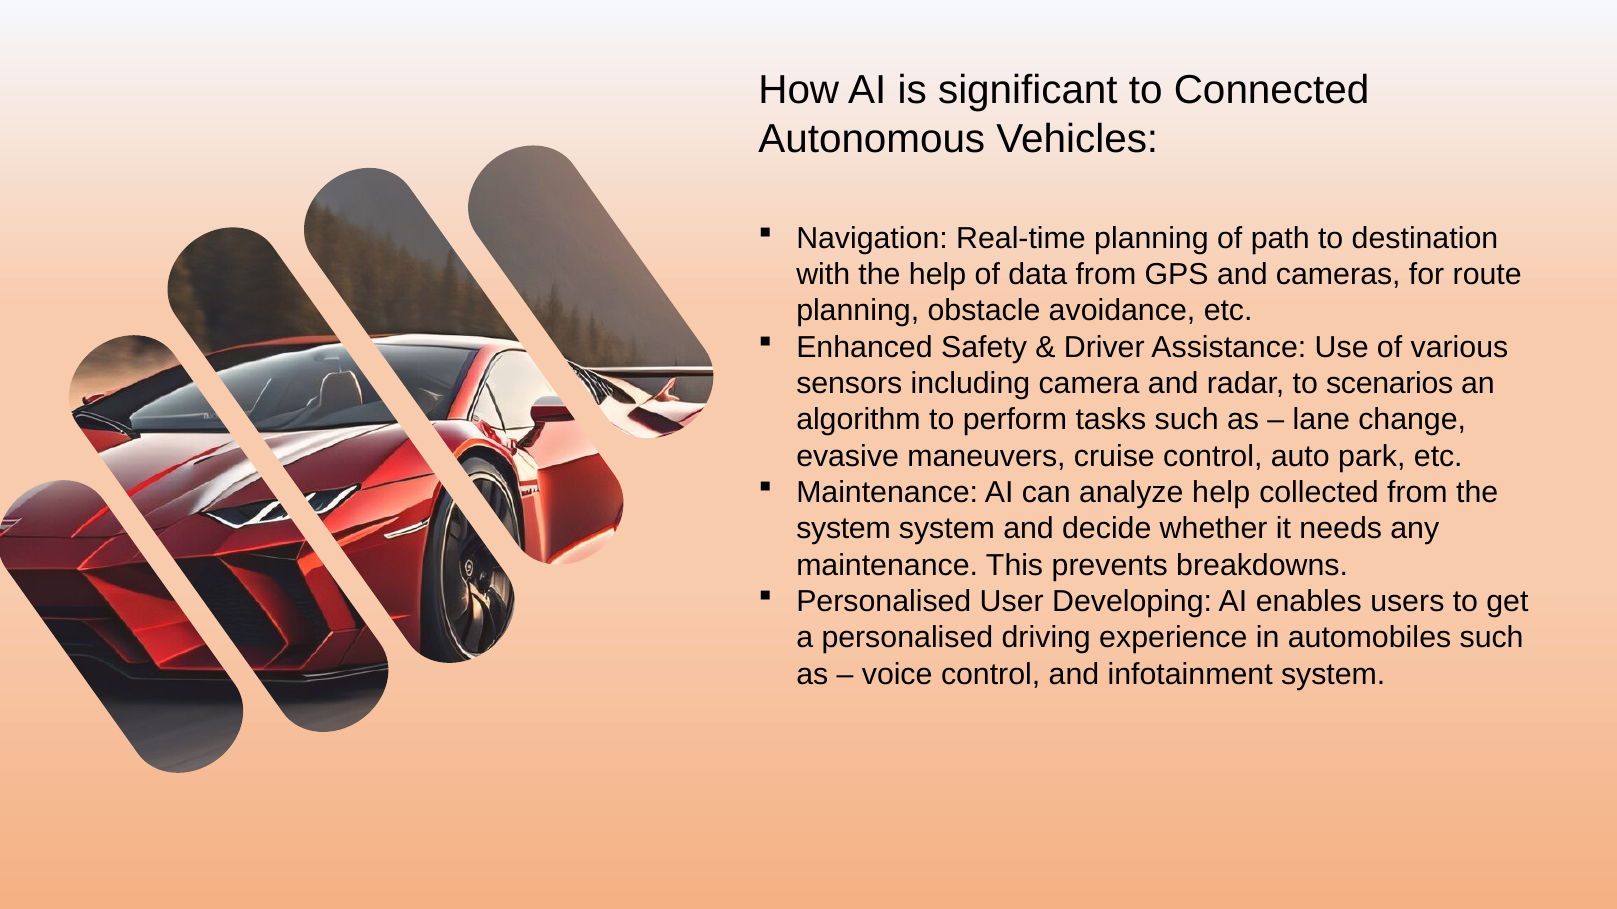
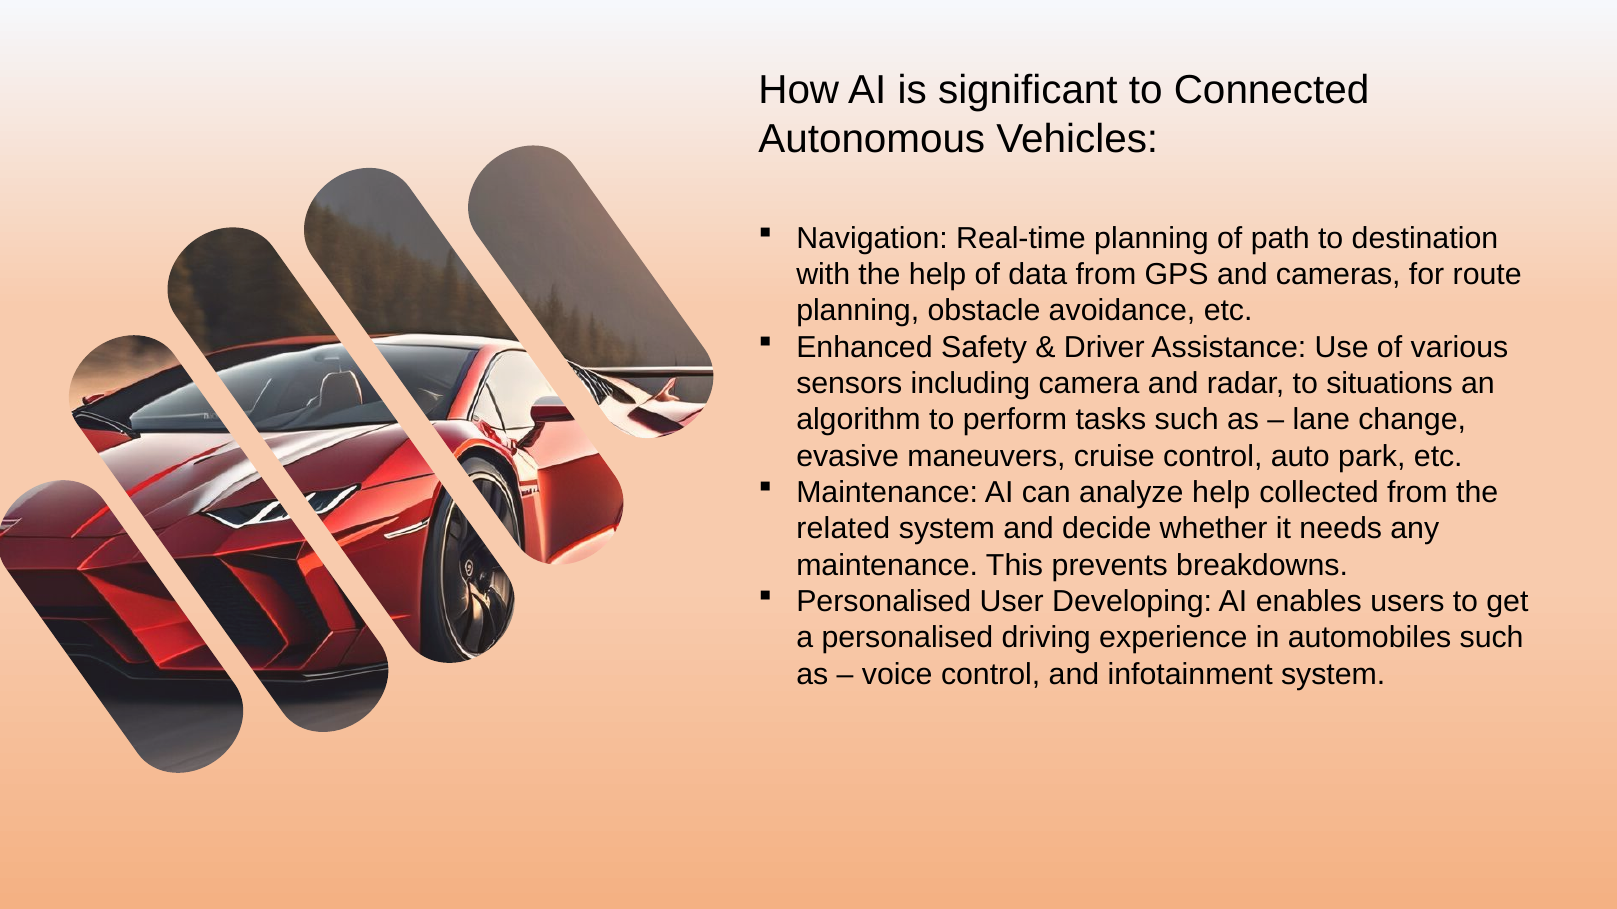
scenarios: scenarios -> situations
system at (844, 529): system -> related
